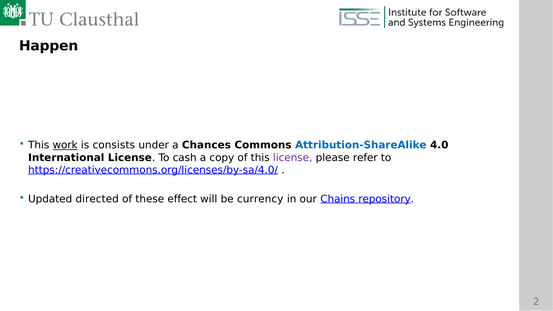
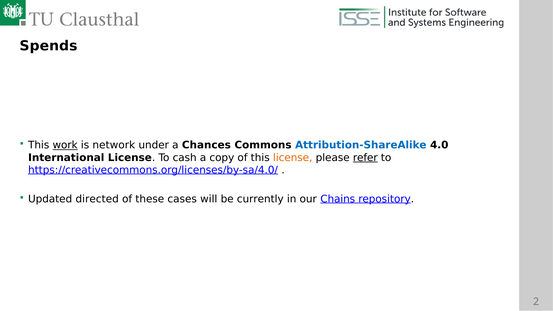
Happen: Happen -> Spends
consists: consists -> network
license at (293, 158) colour: purple -> orange
refer underline: none -> present
effect: effect -> cases
currency: currency -> currently
